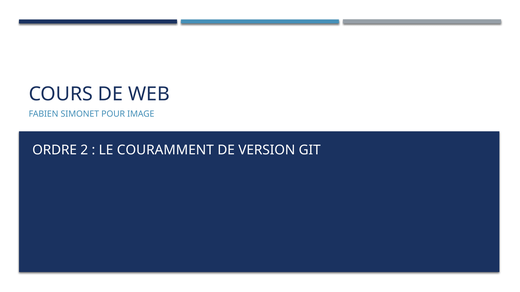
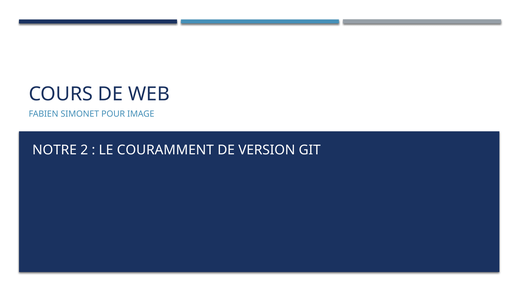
ORDRE: ORDRE -> NOTRE
